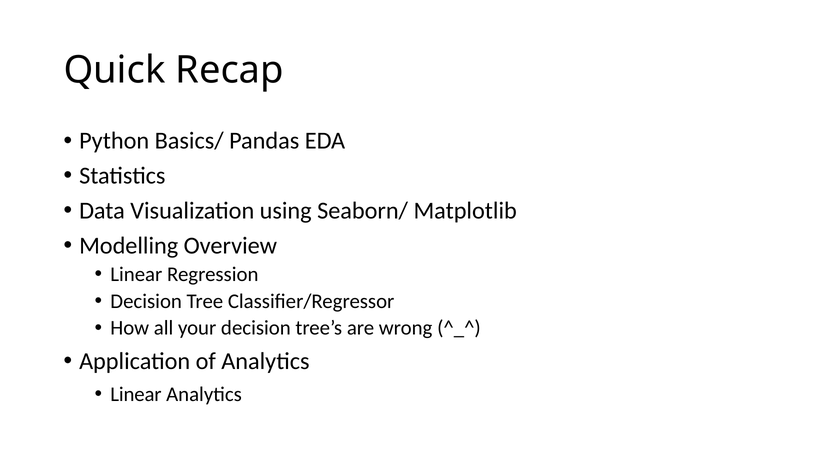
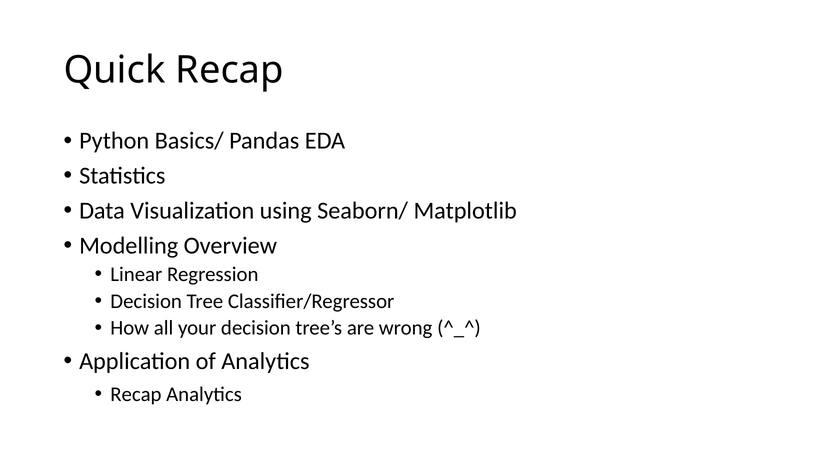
Linear at (136, 394): Linear -> Recap
